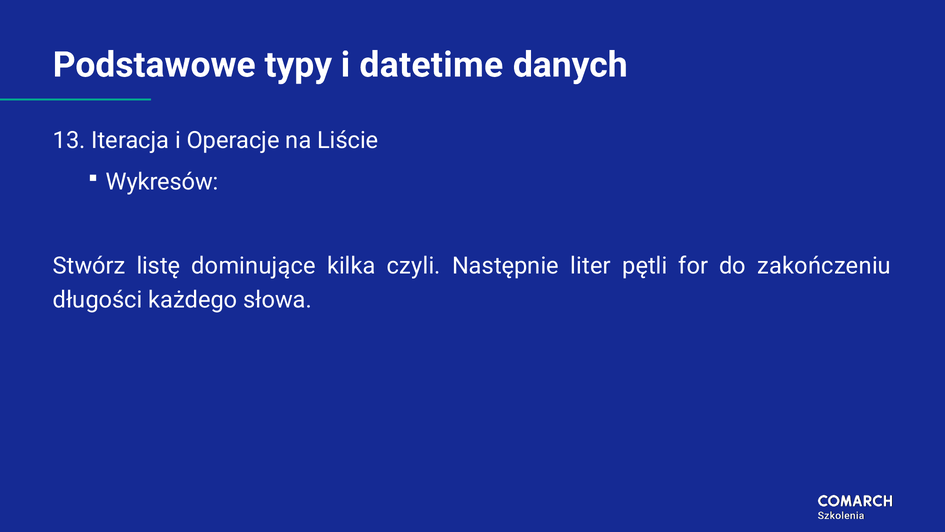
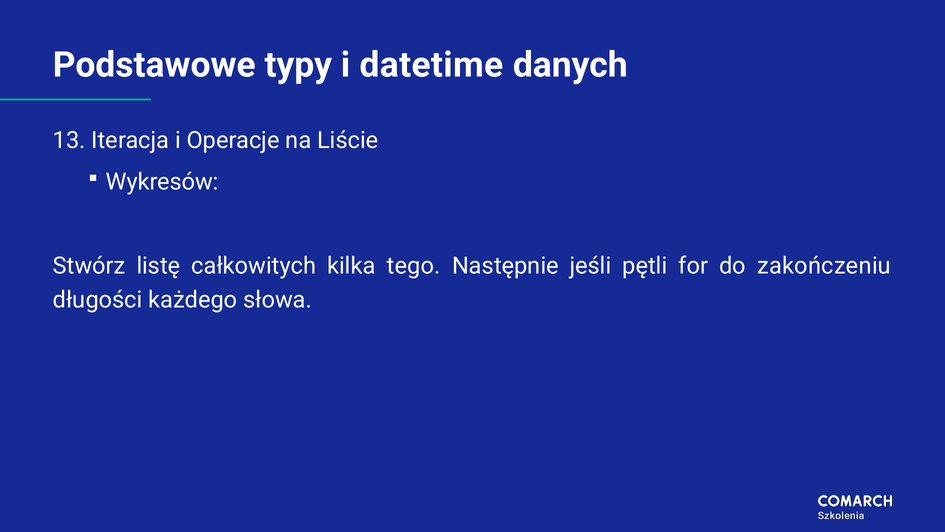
dominujące: dominujące -> całkowitych
czyli: czyli -> tego
liter: liter -> jeśli
